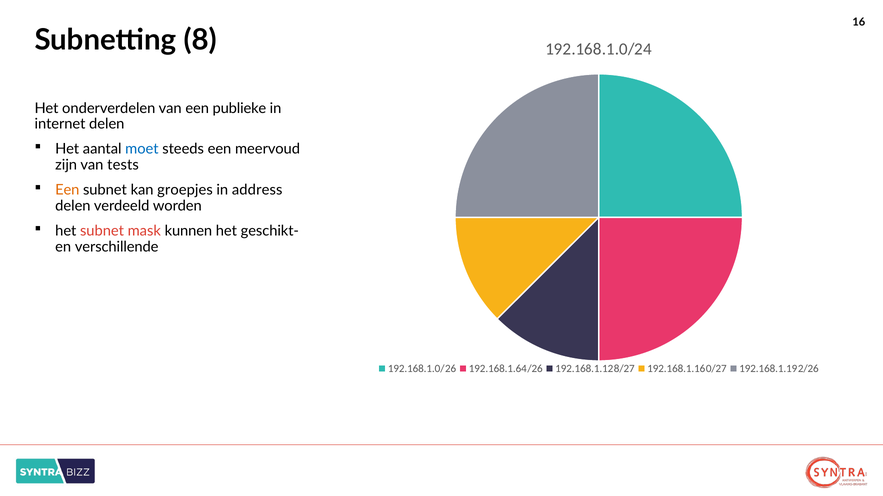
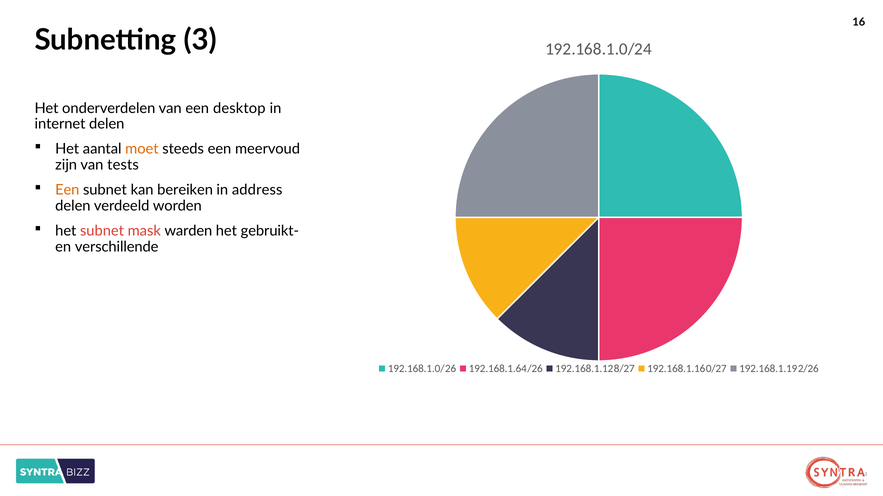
8: 8 -> 3
publieke: publieke -> desktop
moet colour: blue -> orange
groepjes: groepjes -> bereiken
kunnen: kunnen -> warden
geschikt-: geschikt- -> gebruikt-
